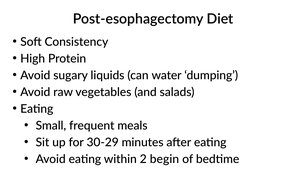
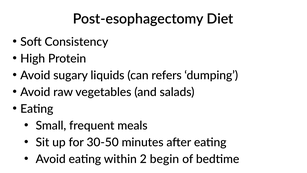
water: water -> refers
30-29: 30-29 -> 30-50
